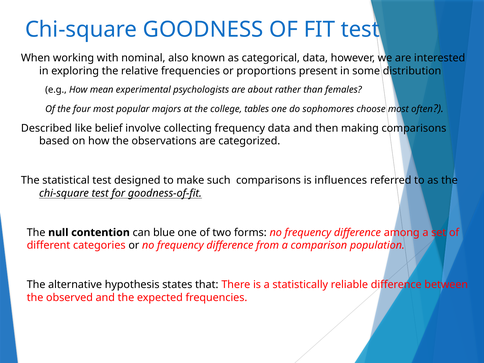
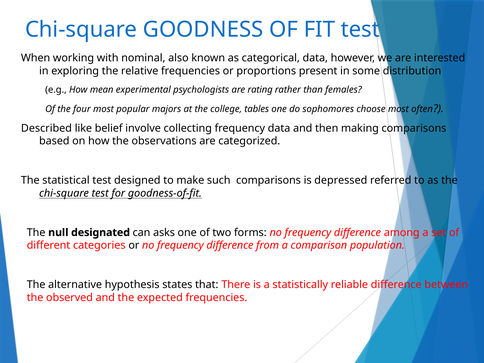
about: about -> rating
influences: influences -> depressed
contention: contention -> designated
blue: blue -> asks
